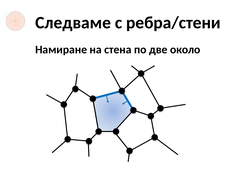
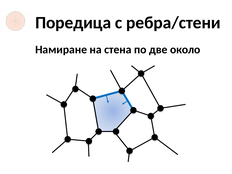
Следваме: Следваме -> Поредица
